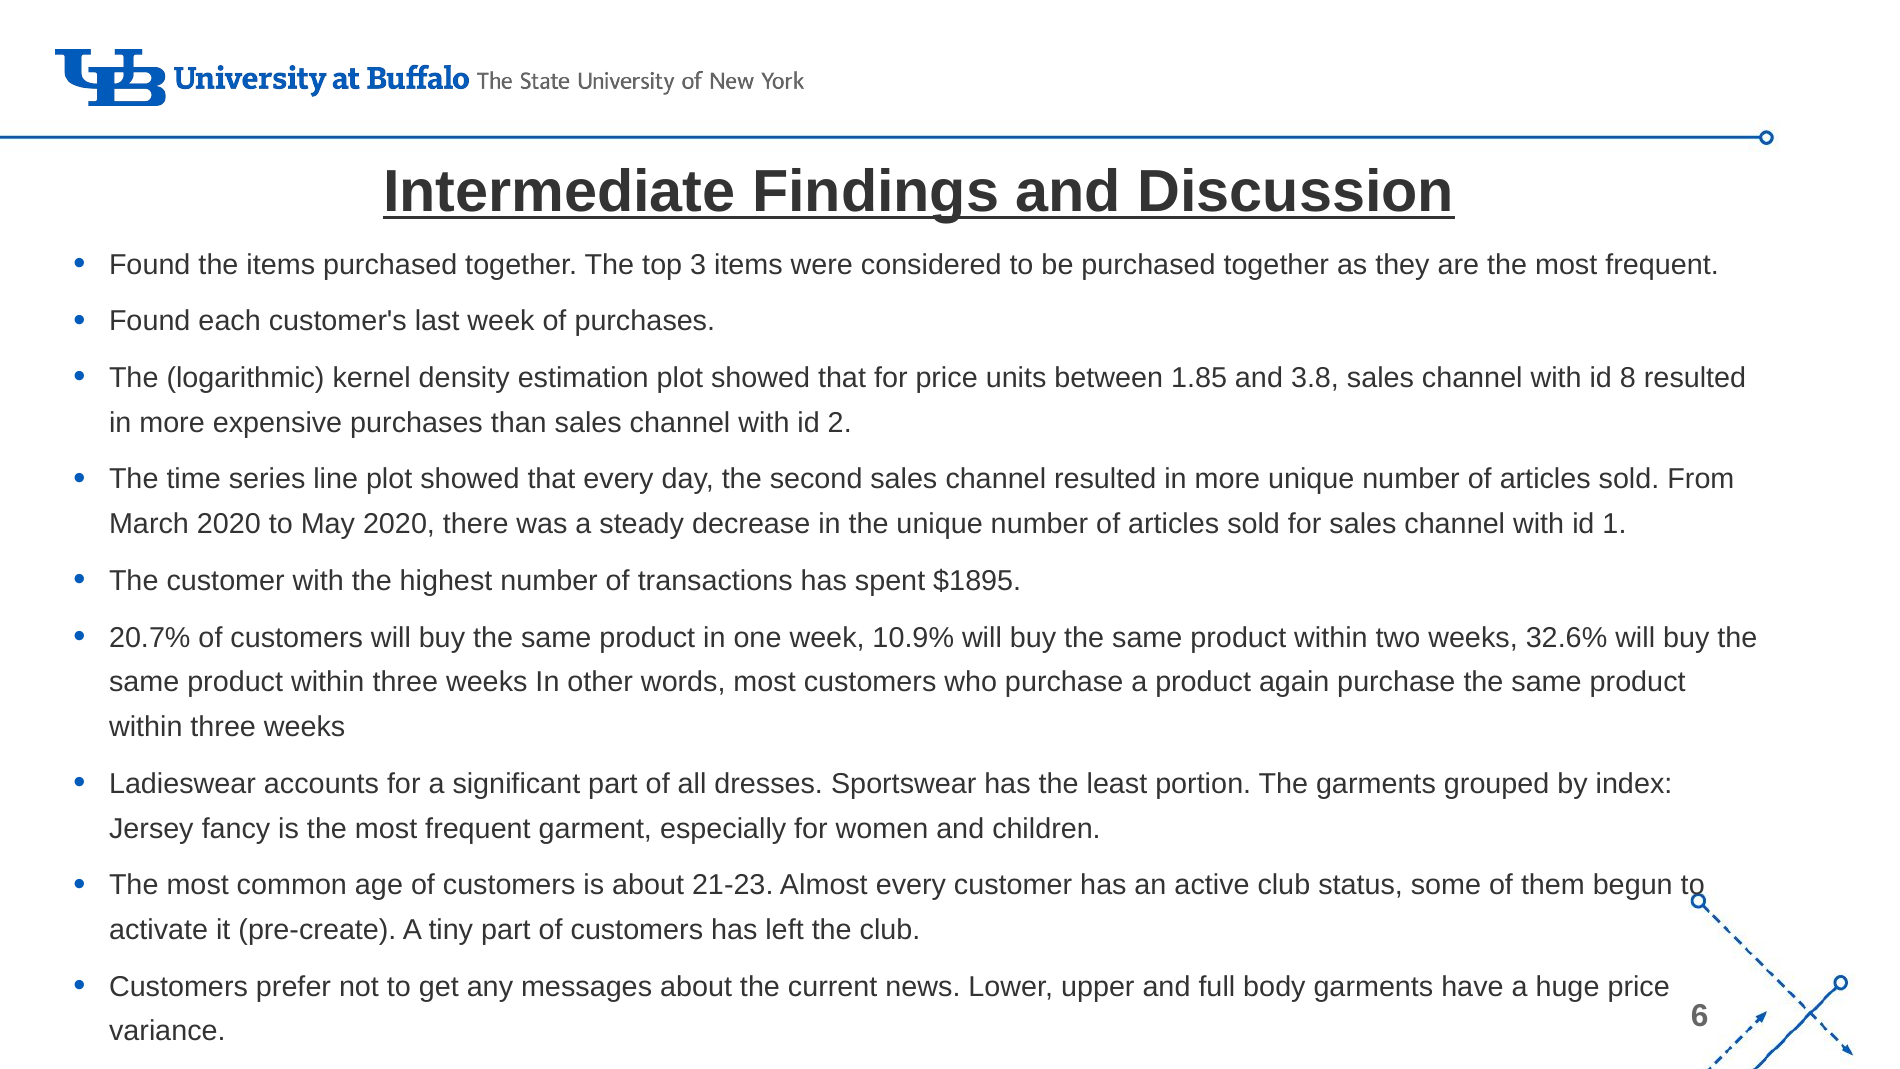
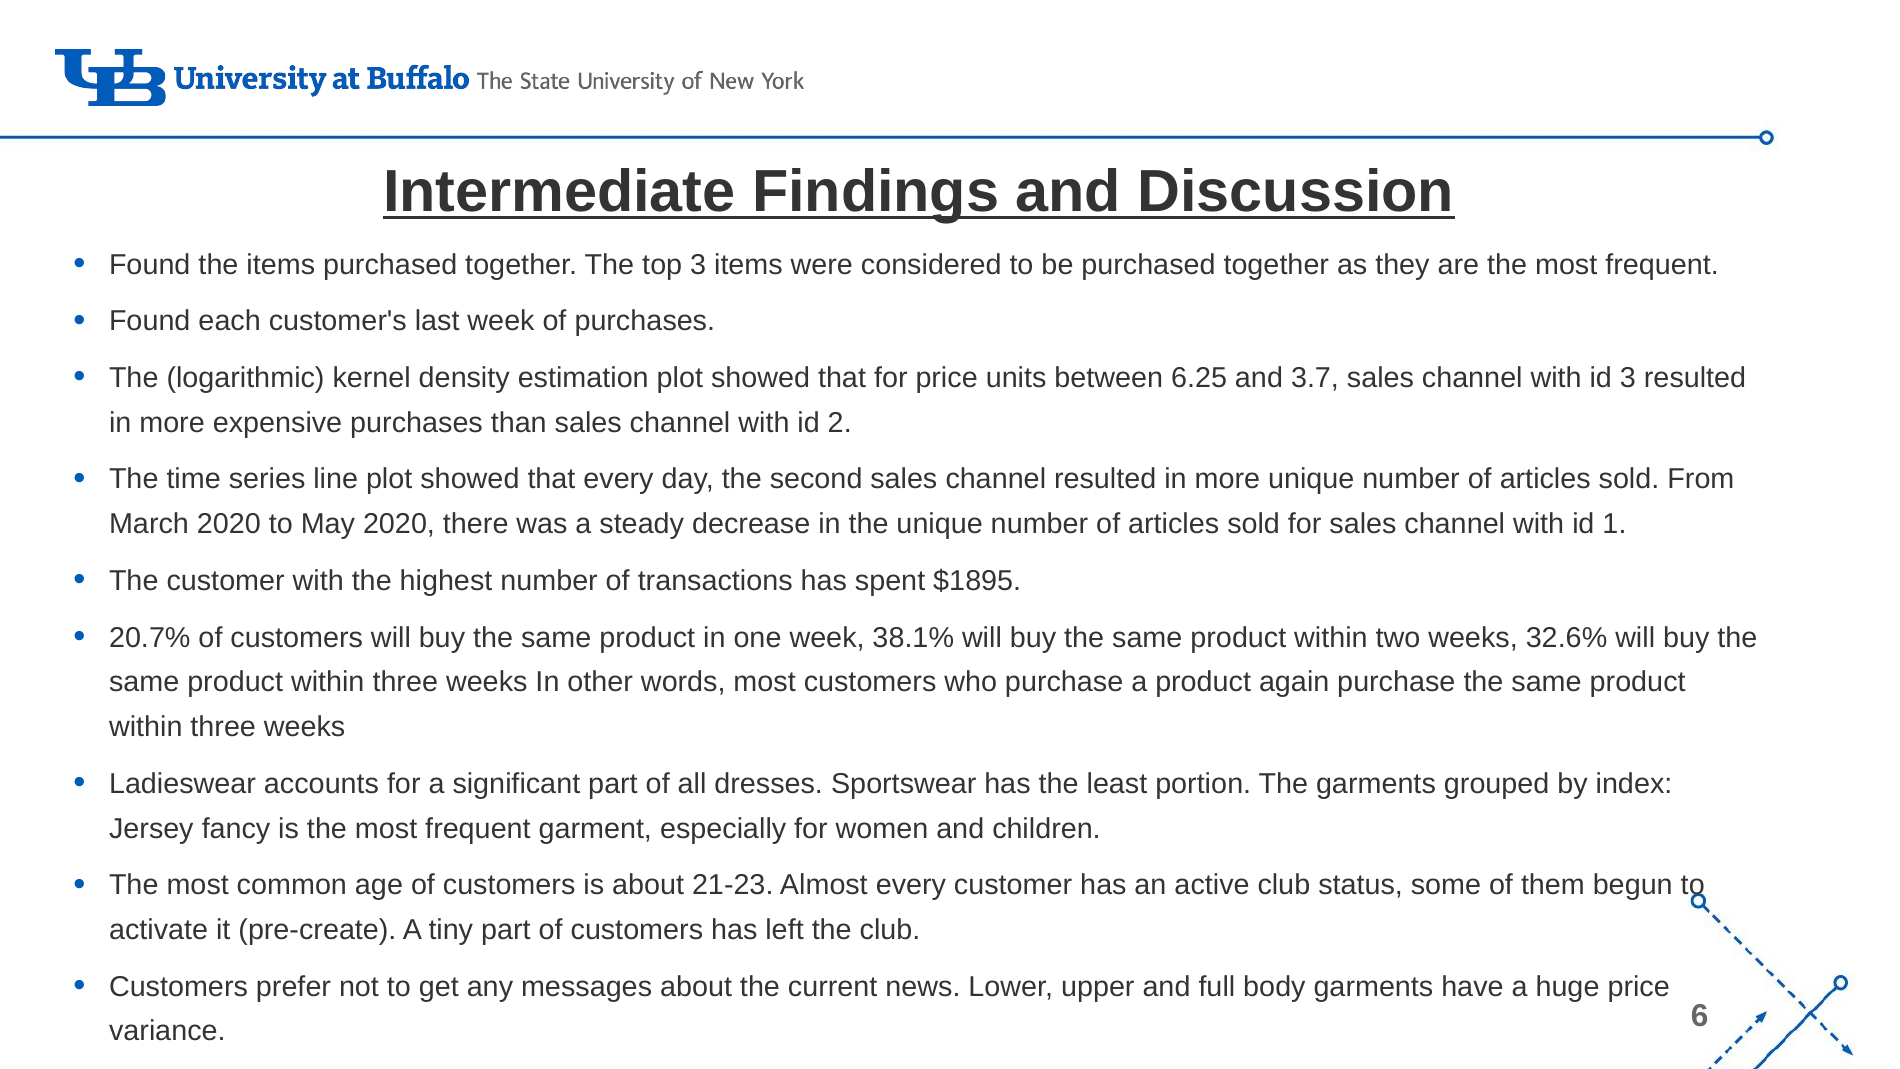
1.85: 1.85 -> 6.25
3.8: 3.8 -> 3.7
id 8: 8 -> 3
10.9%: 10.9% -> 38.1%
